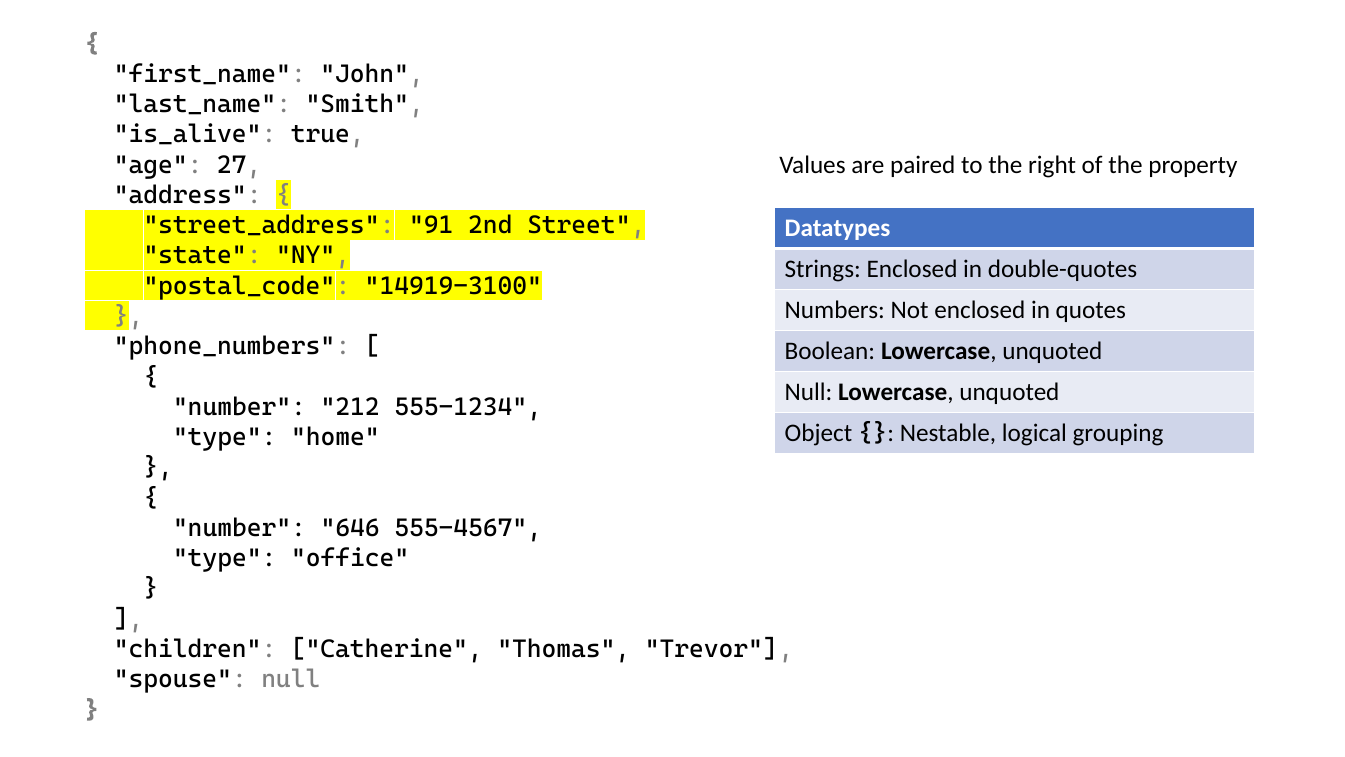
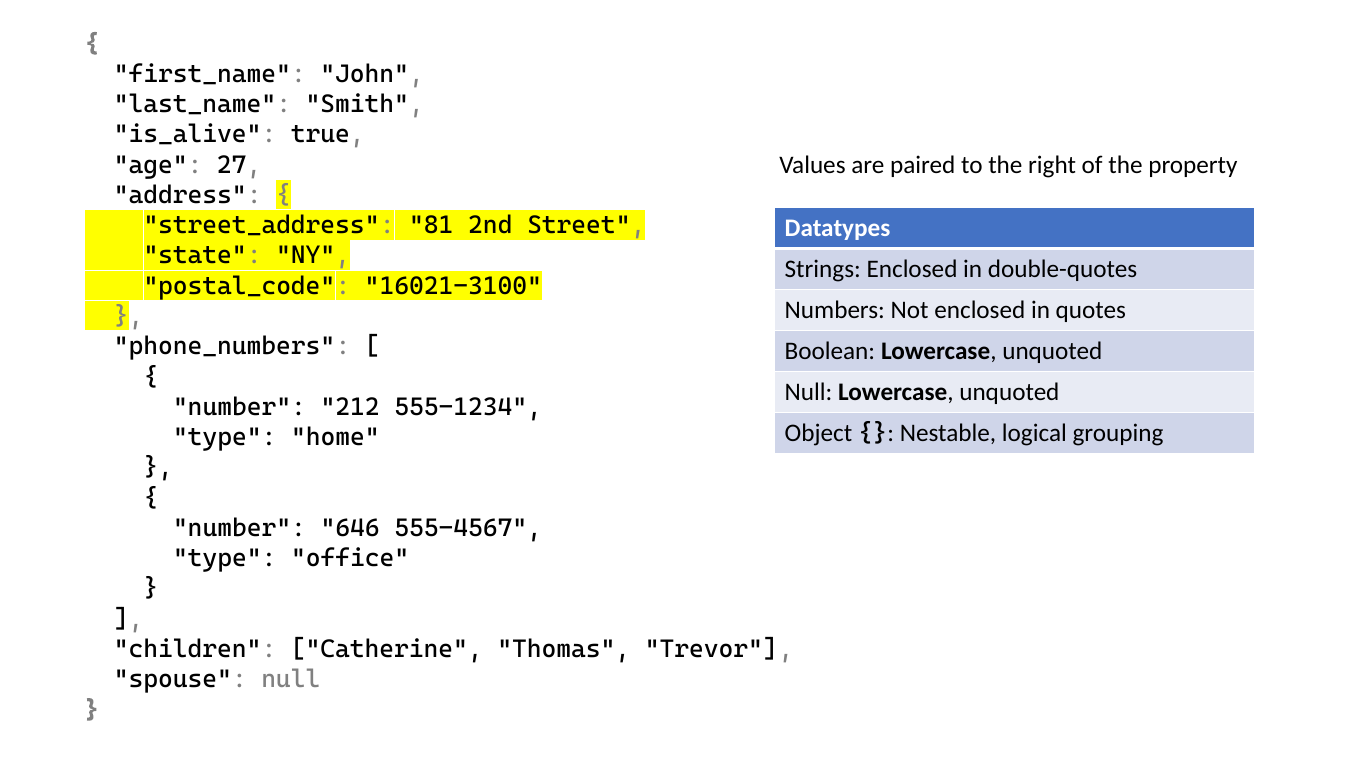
91: 91 -> 81
14919-3100: 14919-3100 -> 16021-3100
